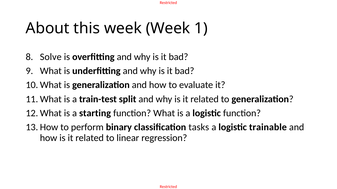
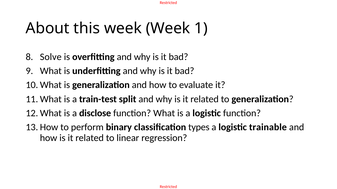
starting: starting -> disclose
tasks: tasks -> types
